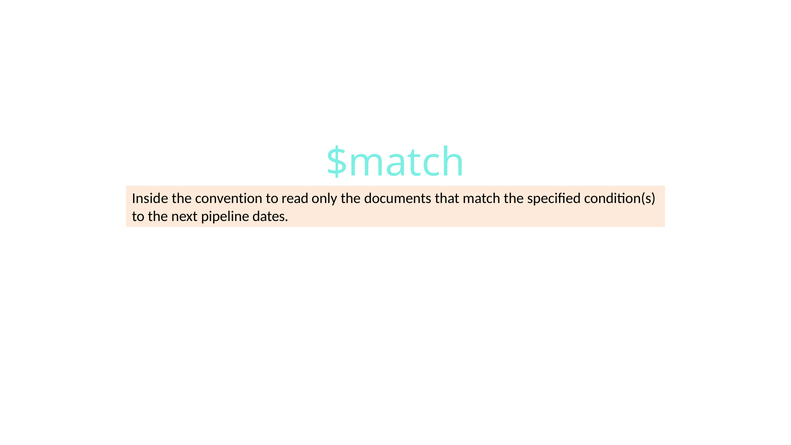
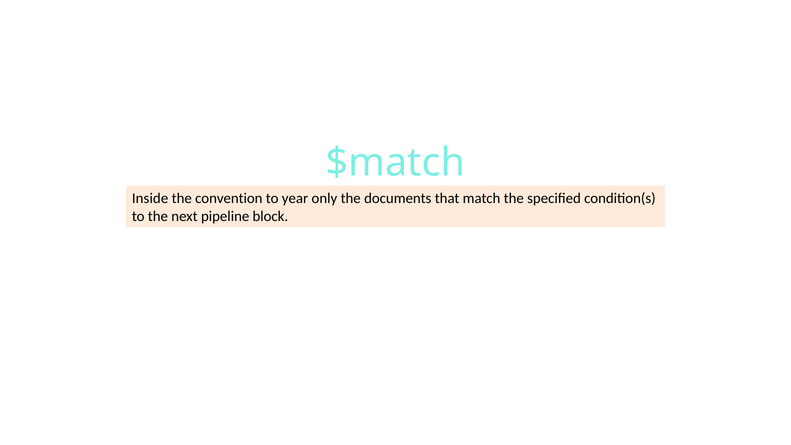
read: read -> year
dates: dates -> block
